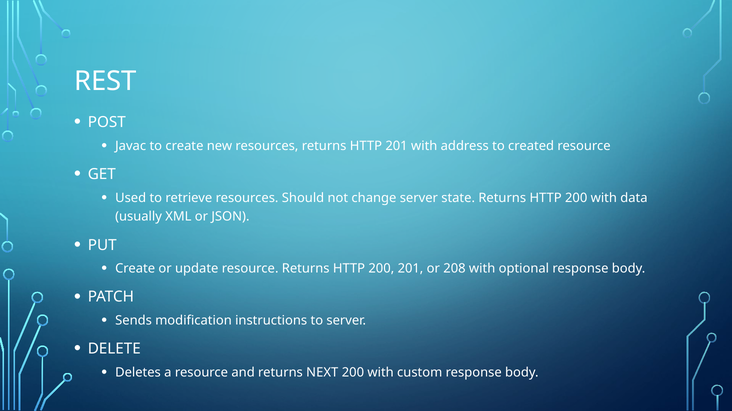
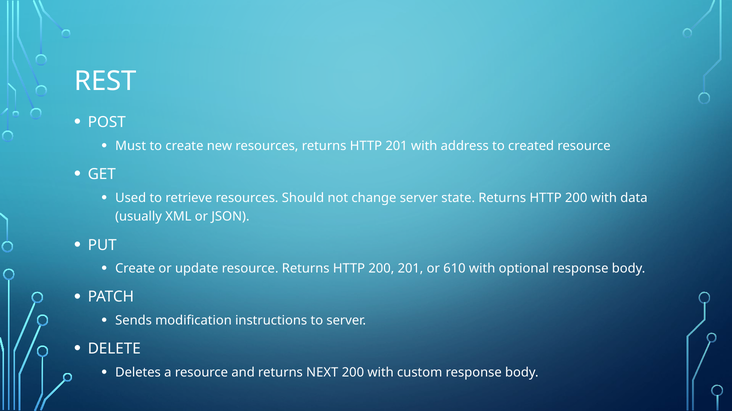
Javac: Javac -> Must
208: 208 -> 610
